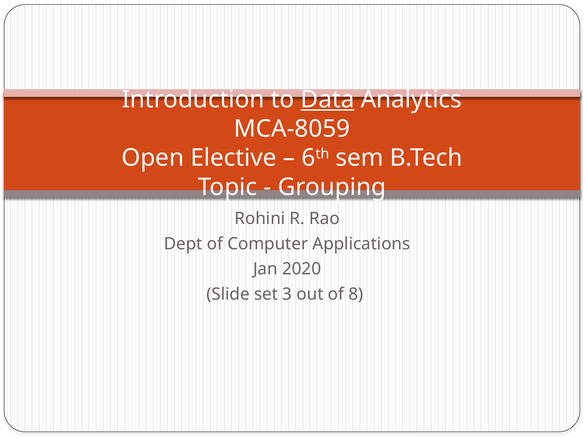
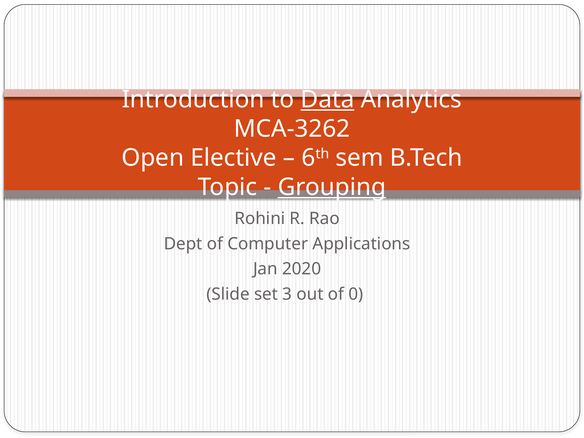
MCA-8059: MCA-8059 -> MCA-3262
Grouping underline: none -> present
8: 8 -> 0
